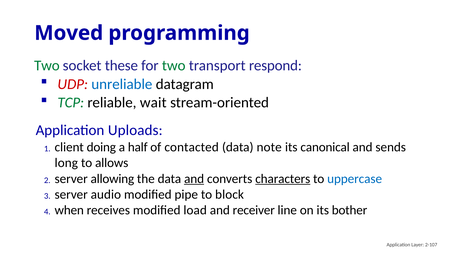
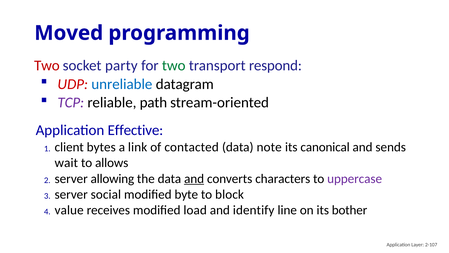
Two at (47, 65) colour: green -> red
these: these -> party
TCP colour: green -> purple
wait: wait -> path
Uploads: Uploads -> Effective
doing: doing -> bytes
half: half -> link
long: long -> wait
characters underline: present -> none
uppercase colour: blue -> purple
audio: audio -> social
pipe: pipe -> byte
when: when -> value
receiver: receiver -> identify
